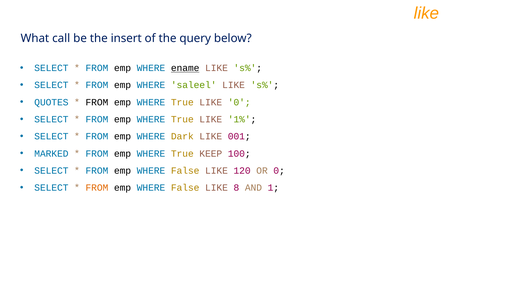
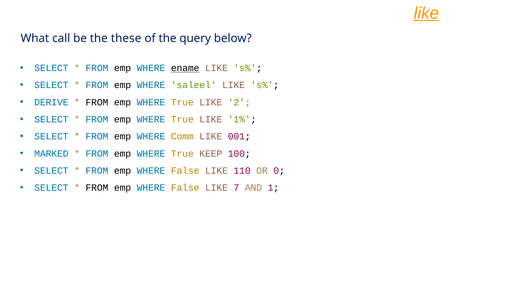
like at (426, 13) underline: none -> present
insert: insert -> these
QUOTES: QUOTES -> DERIVE
LIKE 0: 0 -> 2
Dark: Dark -> Comm
120: 120 -> 110
FROM at (97, 188) colour: orange -> black
8: 8 -> 7
